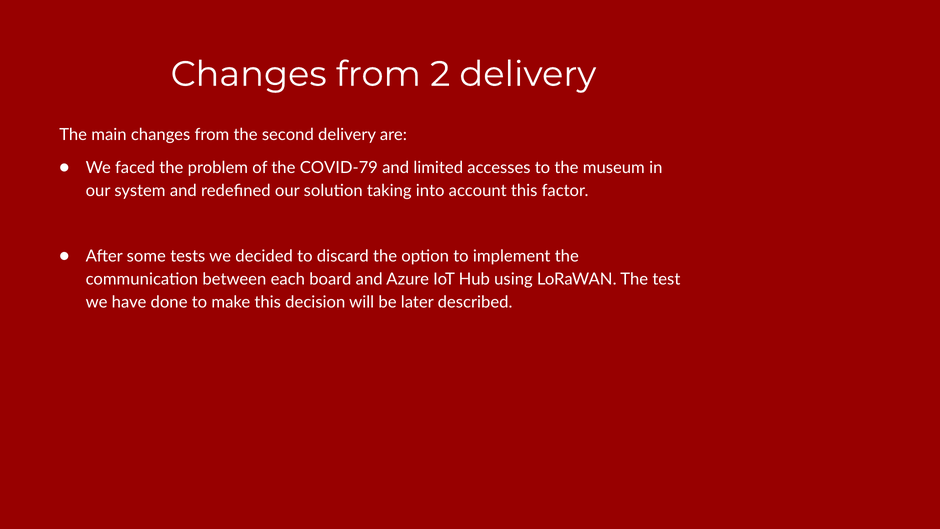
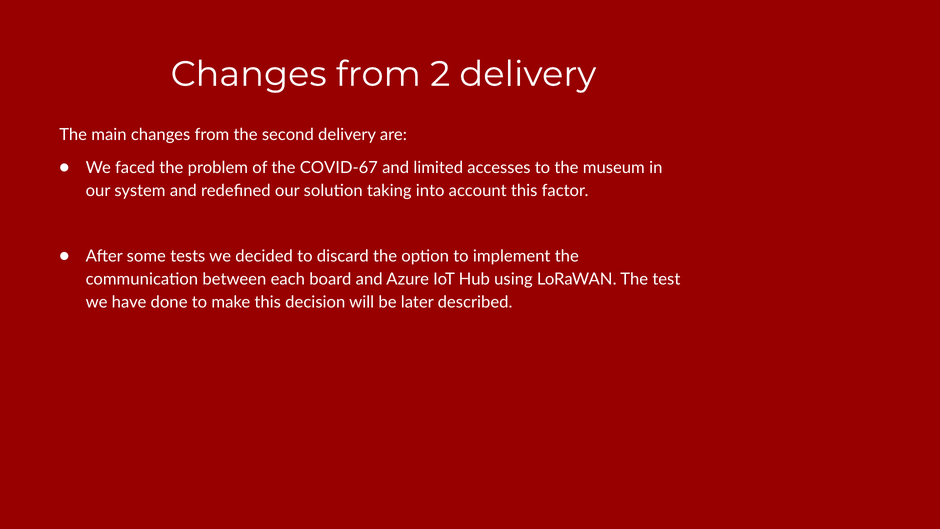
COVID-79: COVID-79 -> COVID-67
